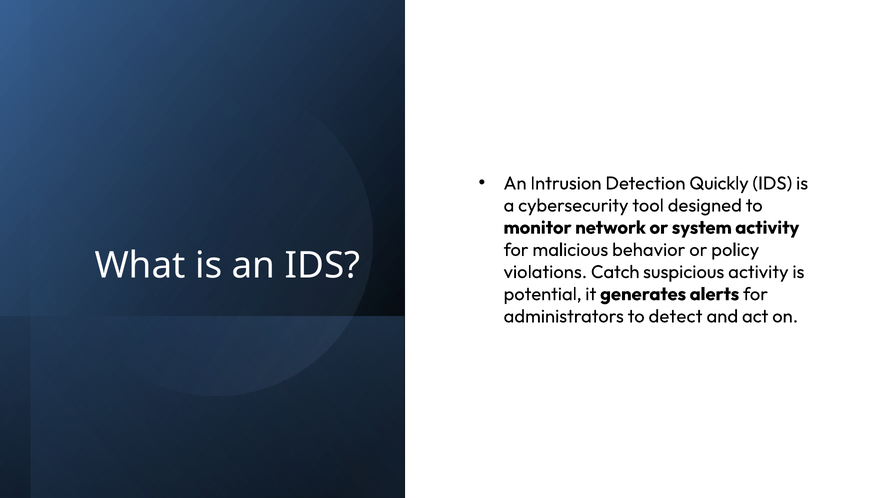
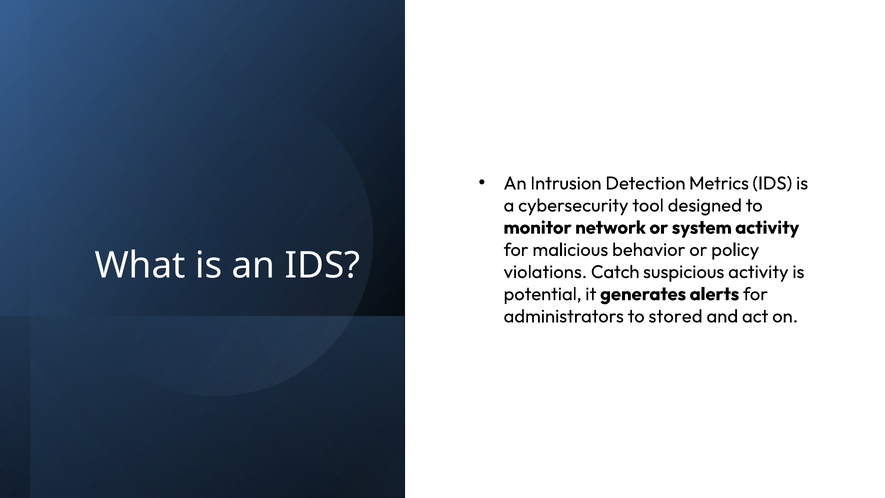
Quickly: Quickly -> Metrics
detect: detect -> stored
